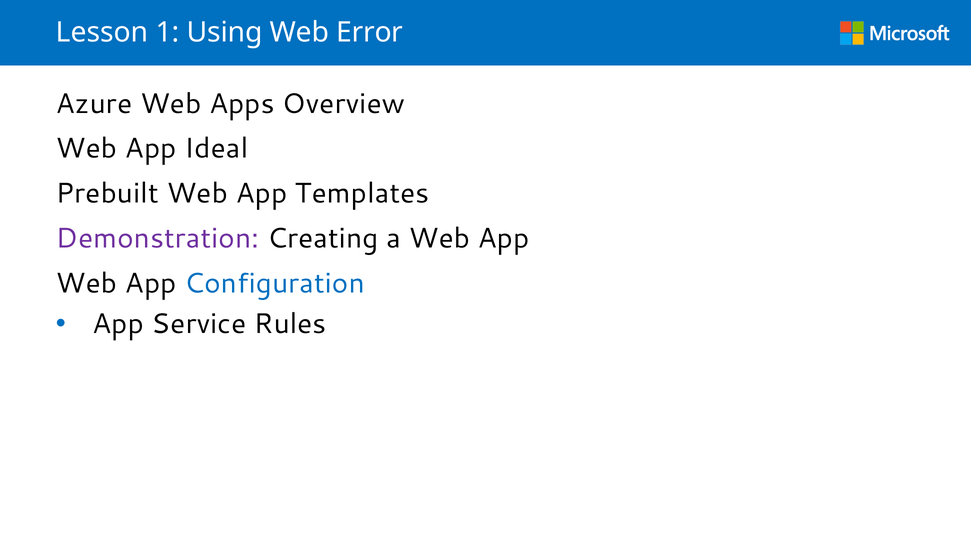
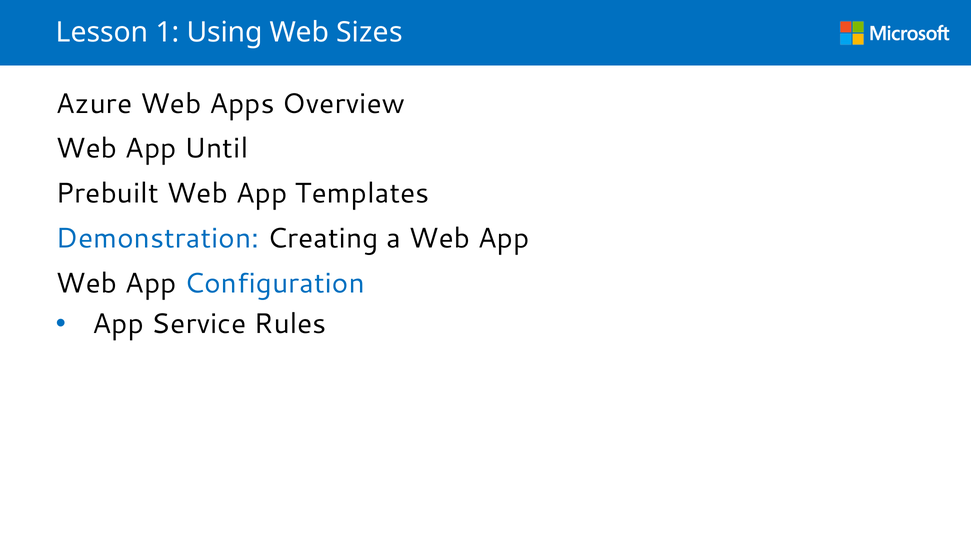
Error: Error -> Sizes
Ideal: Ideal -> Until
Demonstration colour: purple -> blue
